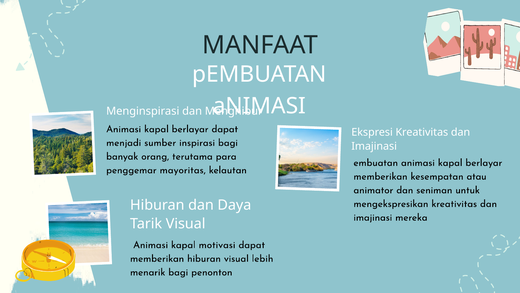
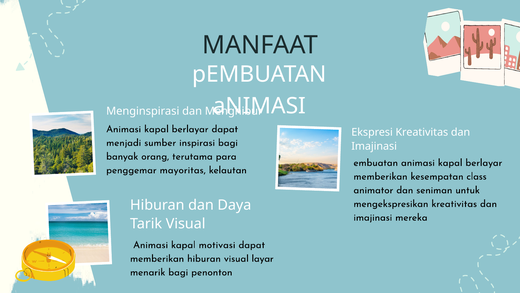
atau: atau -> class
lebih: lebih -> layar
